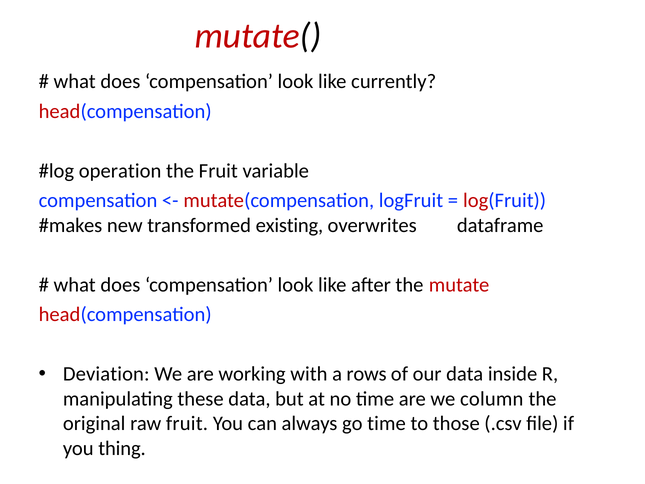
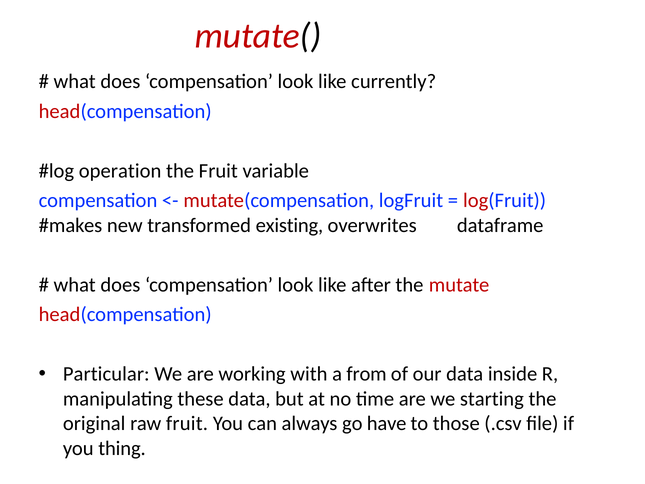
Deviation: Deviation -> Particular
rows: rows -> from
column: column -> starting
go time: time -> have
